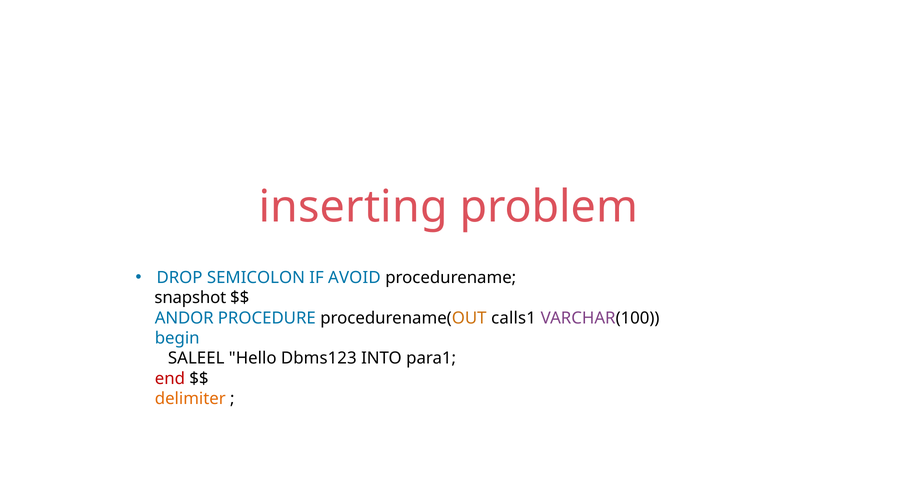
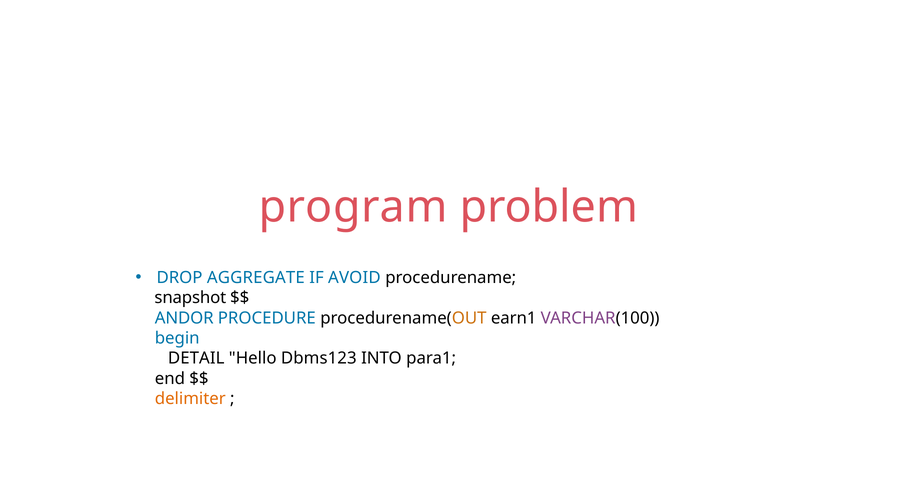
inserting: inserting -> program
SEMICOLON: SEMICOLON -> AGGREGATE
calls1: calls1 -> earn1
SALEEL: SALEEL -> DETAIL
end colour: red -> black
